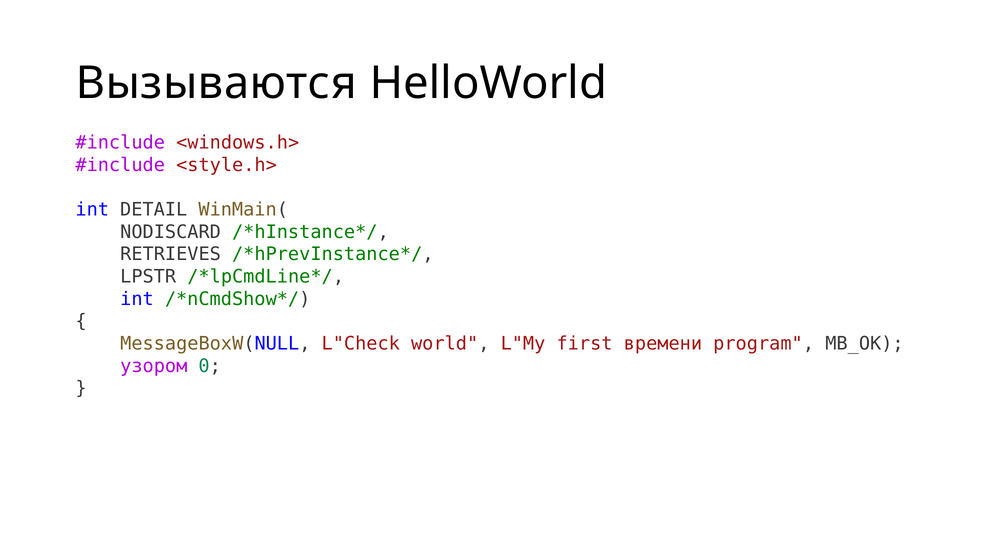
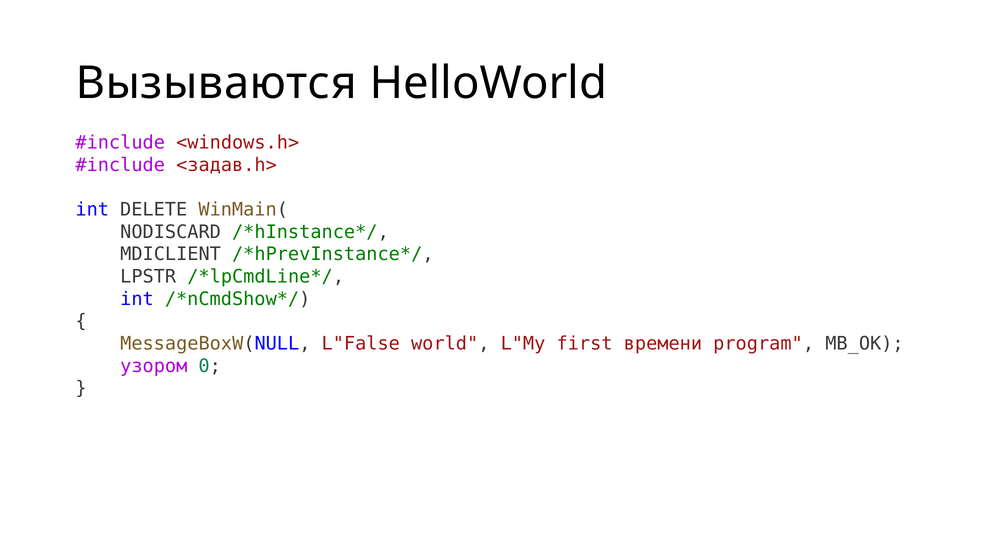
<style.h>: <style.h> -> <задав.h>
DETAIL: DETAIL -> DELETE
RETRIEVES: RETRIEVES -> MDICLIENT
L"Check: L"Check -> L"False
